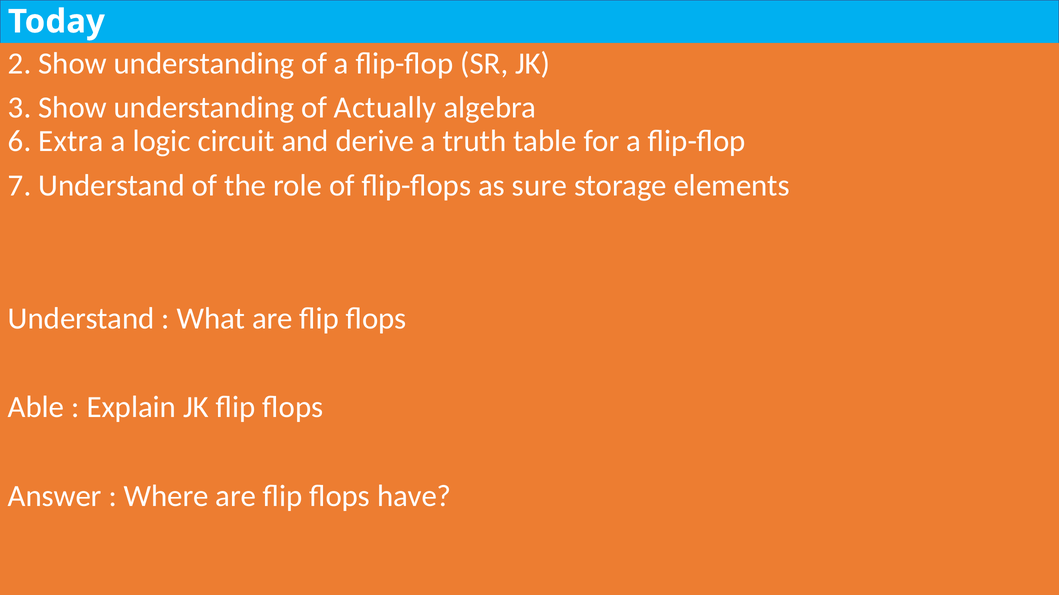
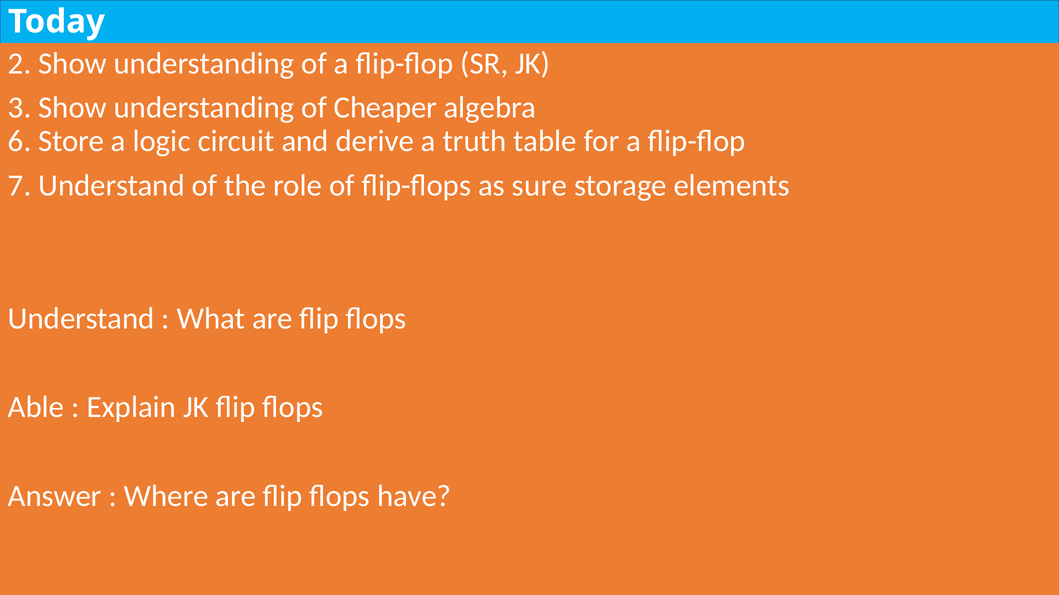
Actually: Actually -> Cheaper
Extra: Extra -> Store
